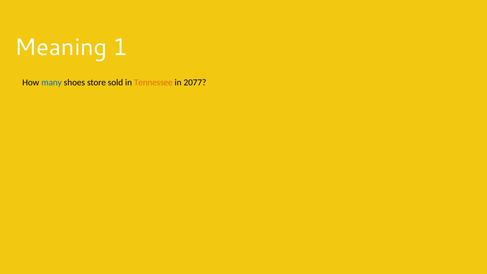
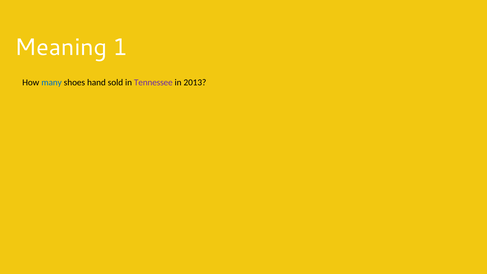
store: store -> hand
Tennessee colour: orange -> purple
2077: 2077 -> 2013
